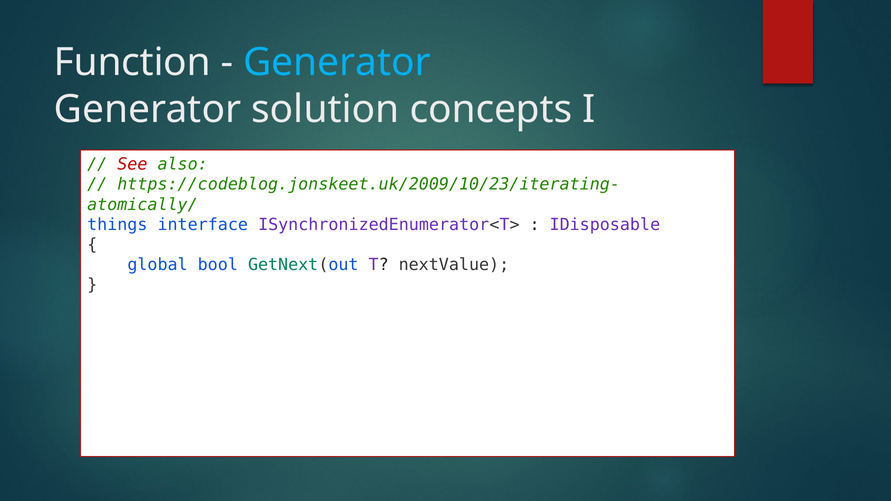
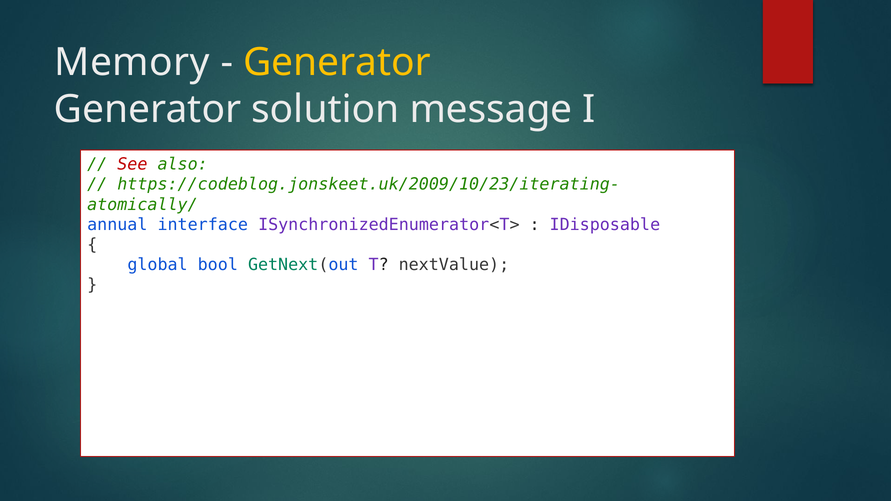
Function: Function -> Memory
Generator at (337, 63) colour: light blue -> yellow
concepts: concepts -> message
things: things -> annual
